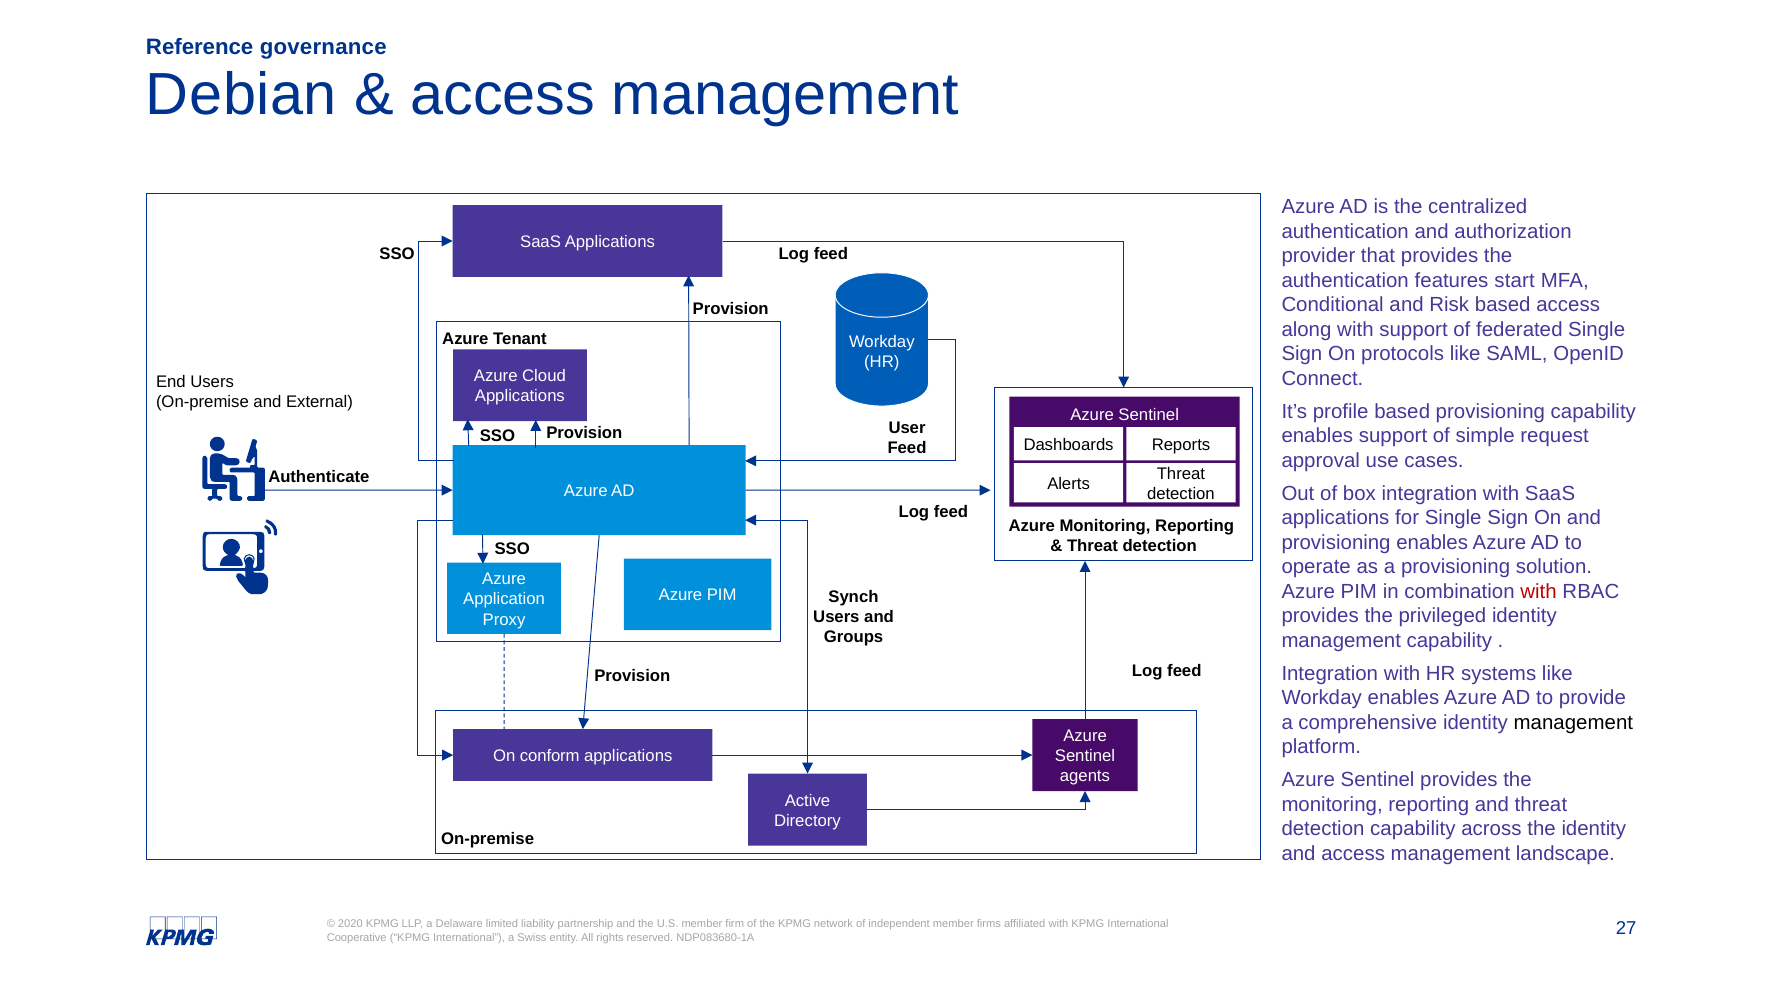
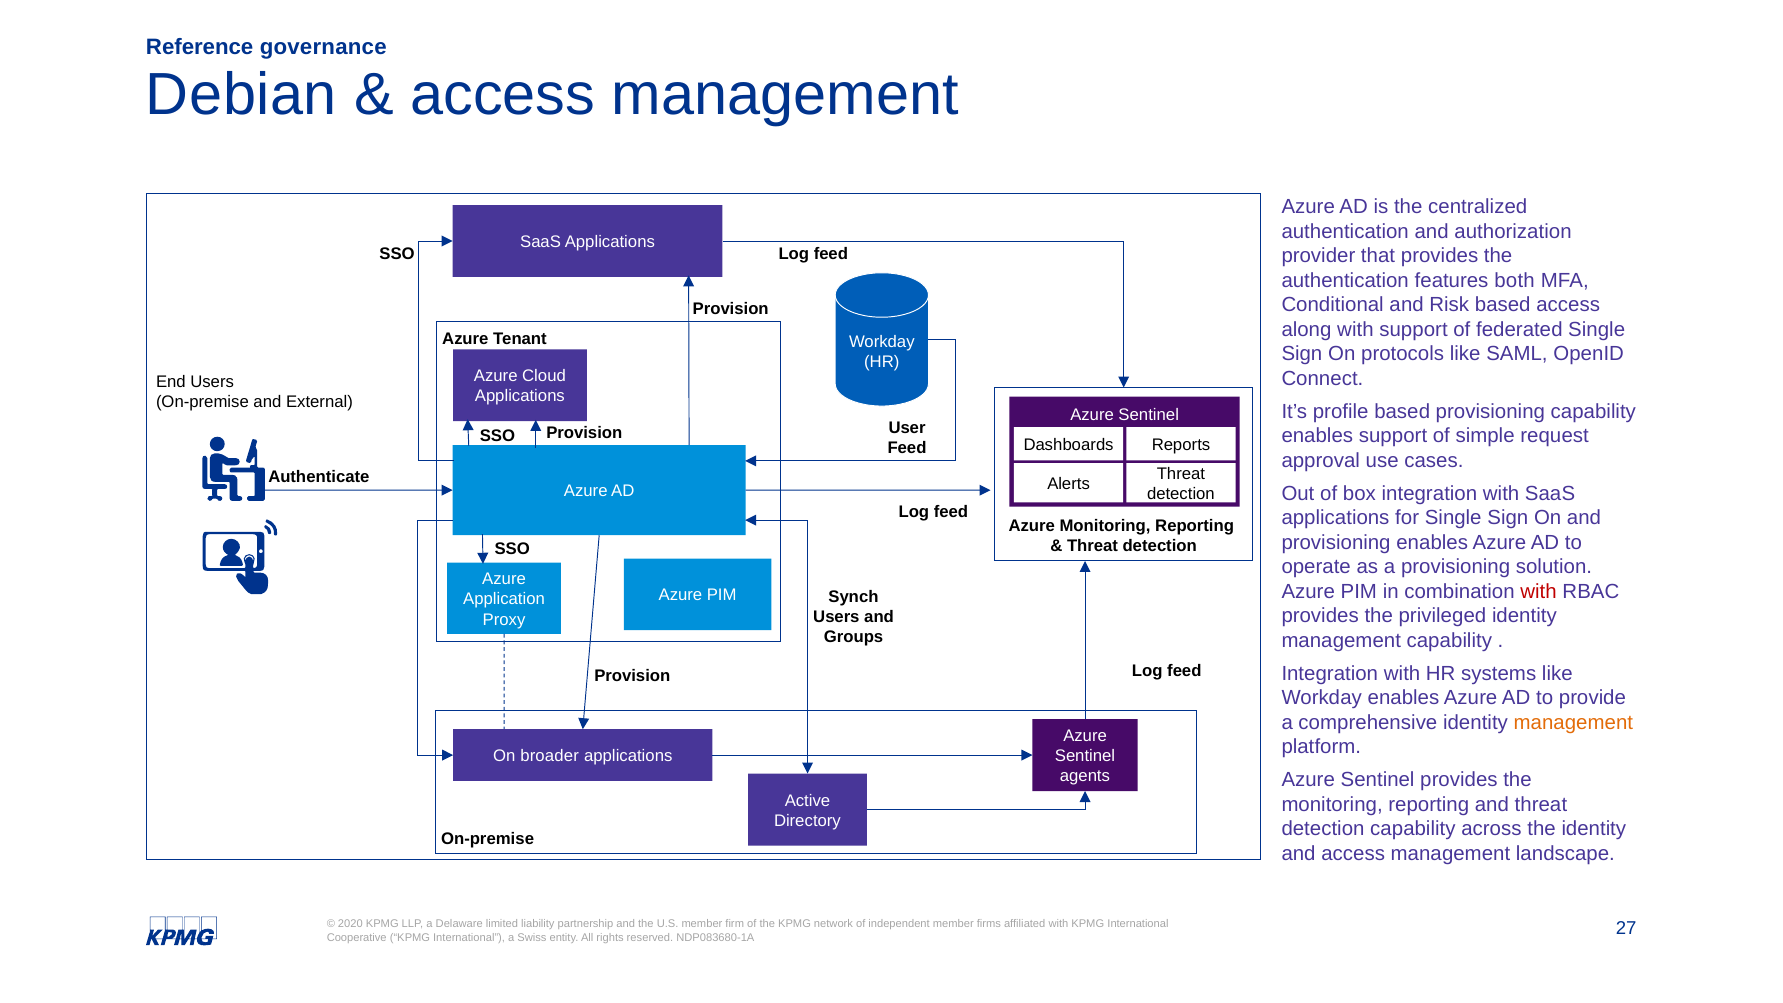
start: start -> both
management at (1573, 723) colour: black -> orange
conform: conform -> broader
